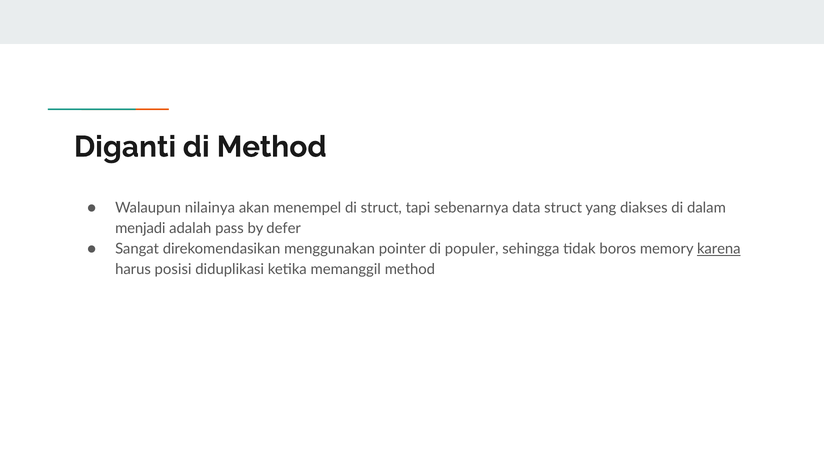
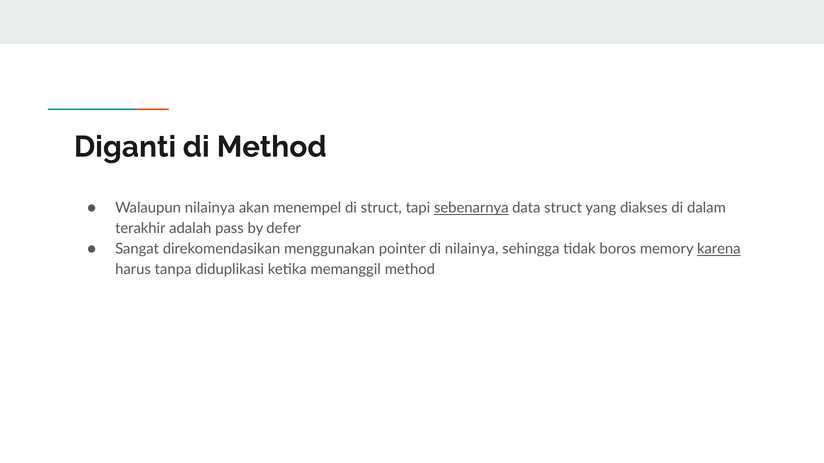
sebenarnya underline: none -> present
menjadi: menjadi -> terakhir
di populer: populer -> nilainya
posisi: posisi -> tanpa
